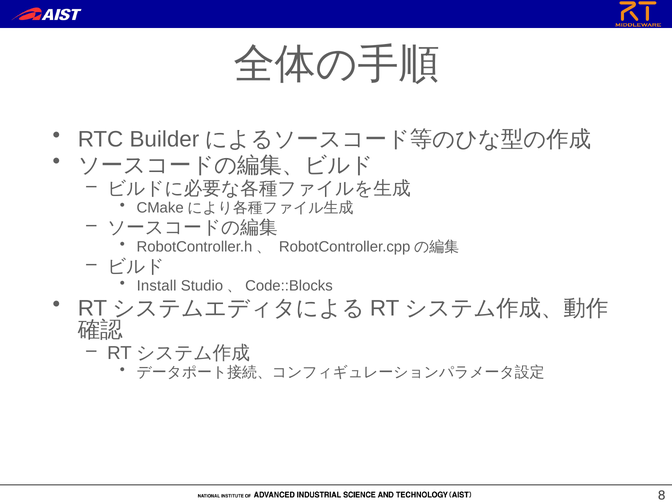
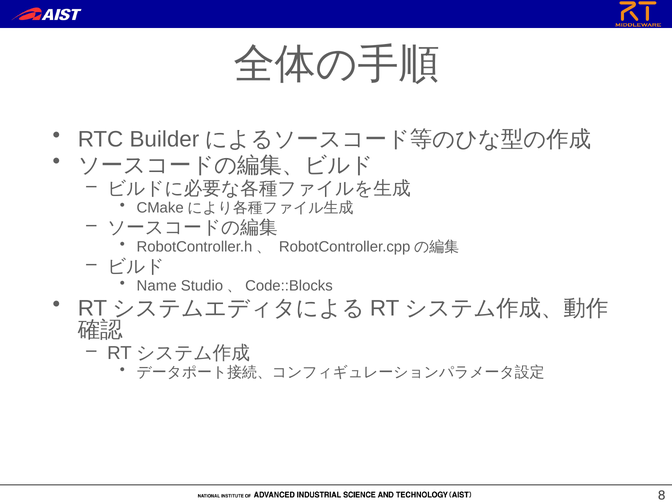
Install: Install -> Name
